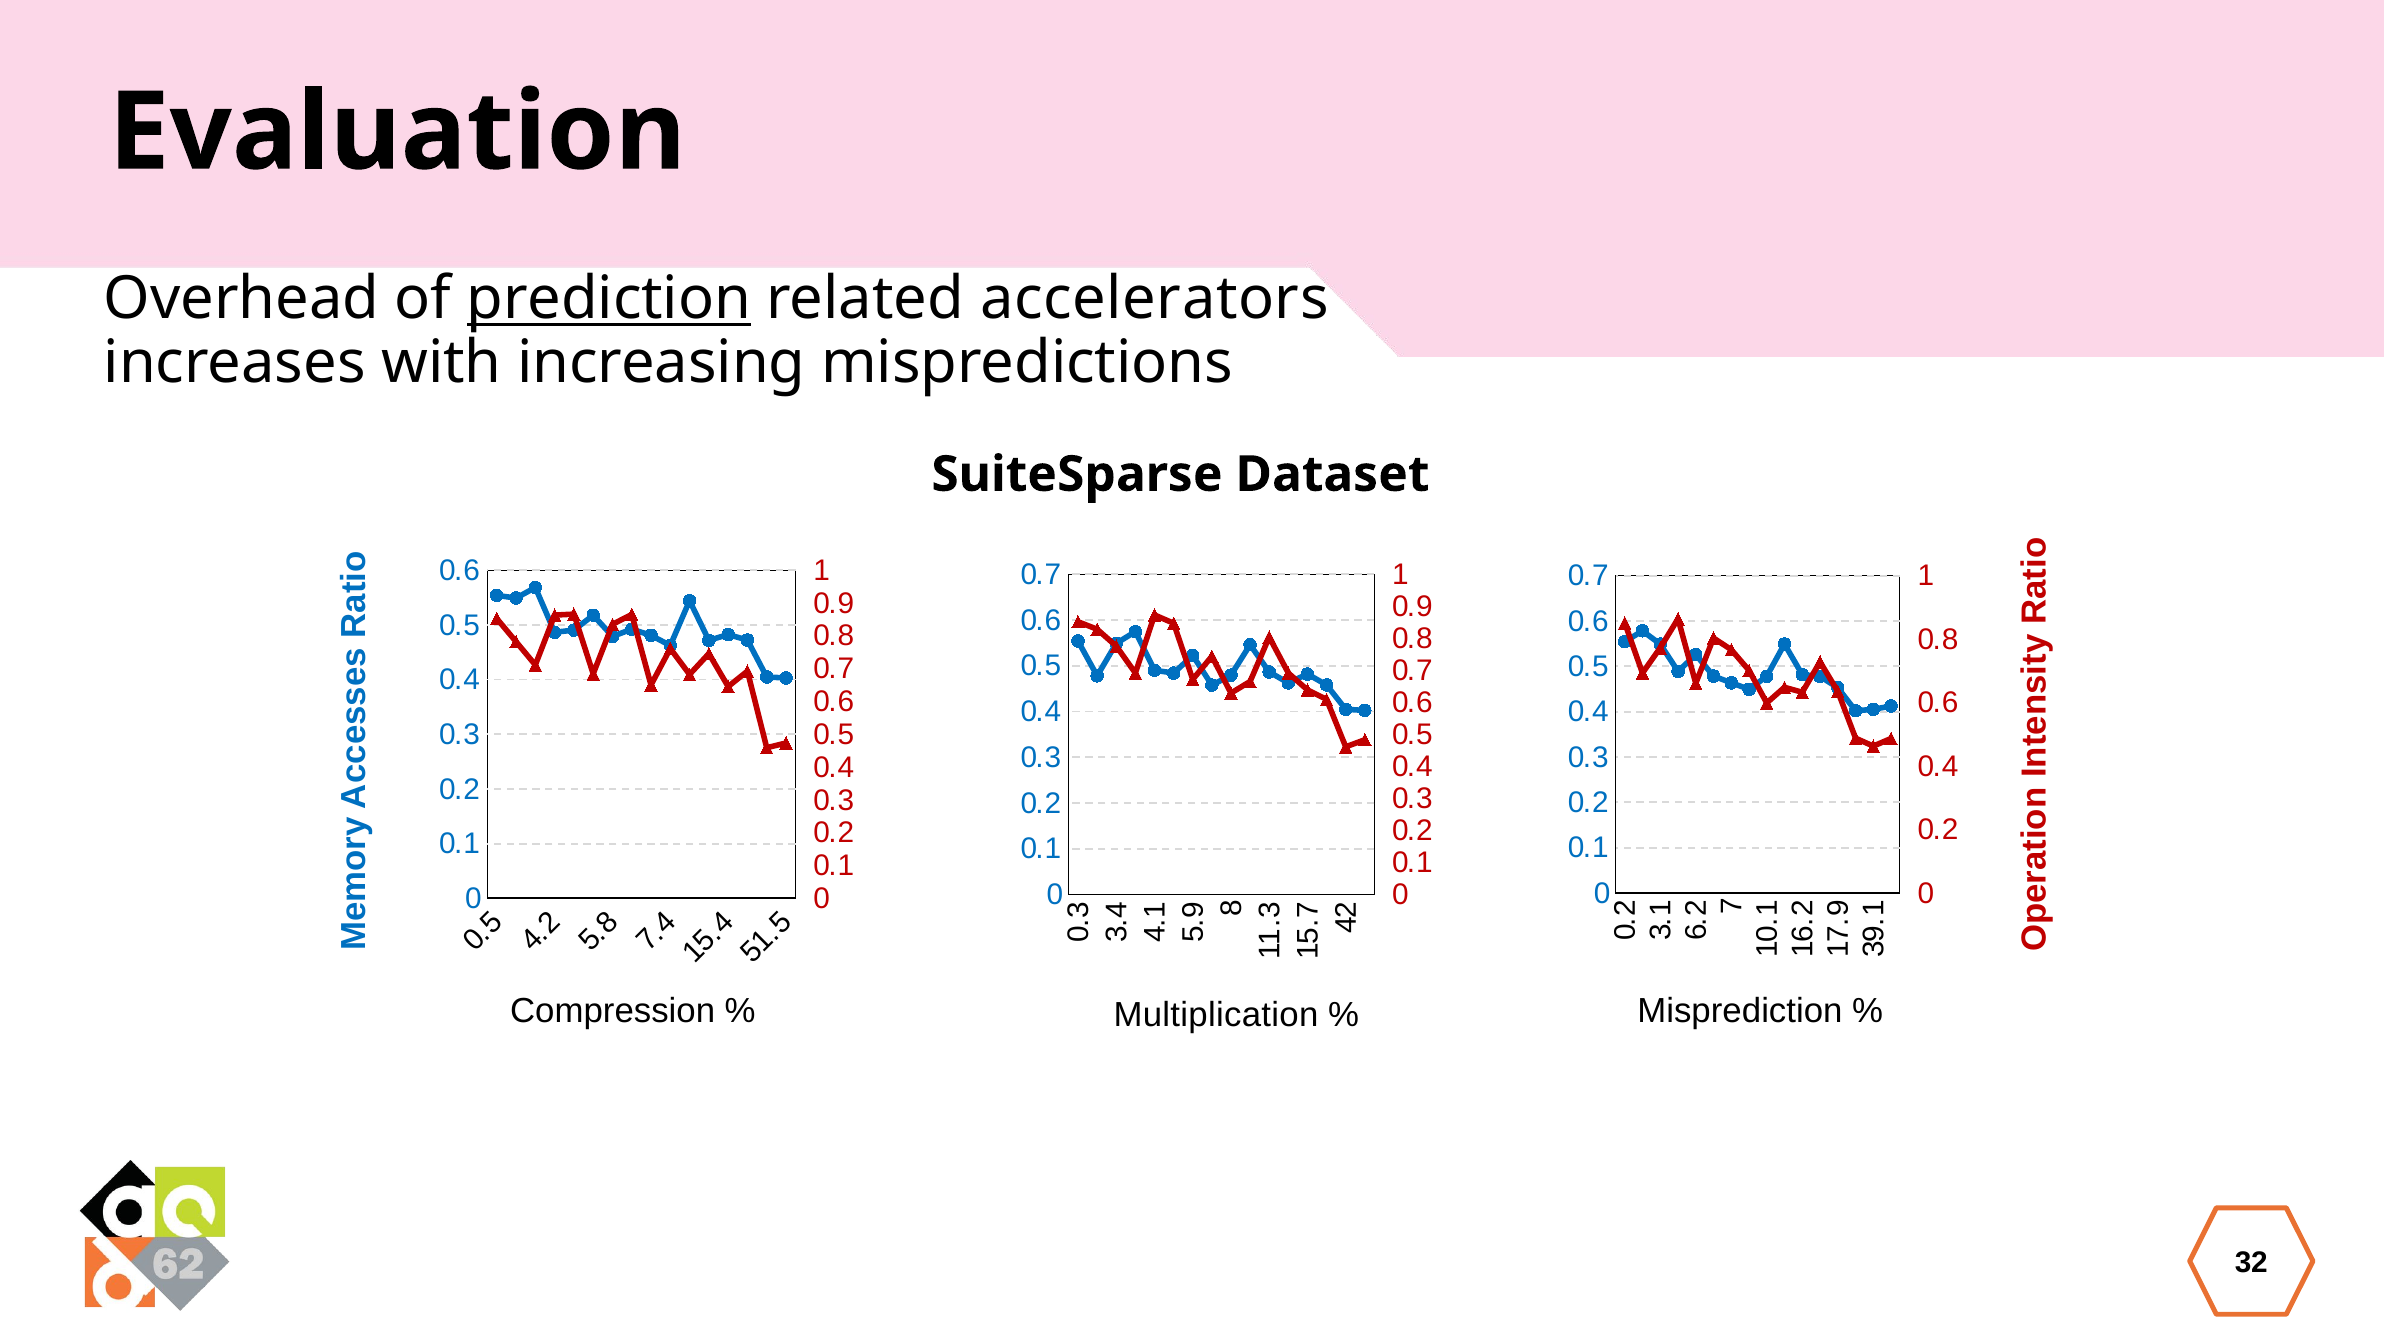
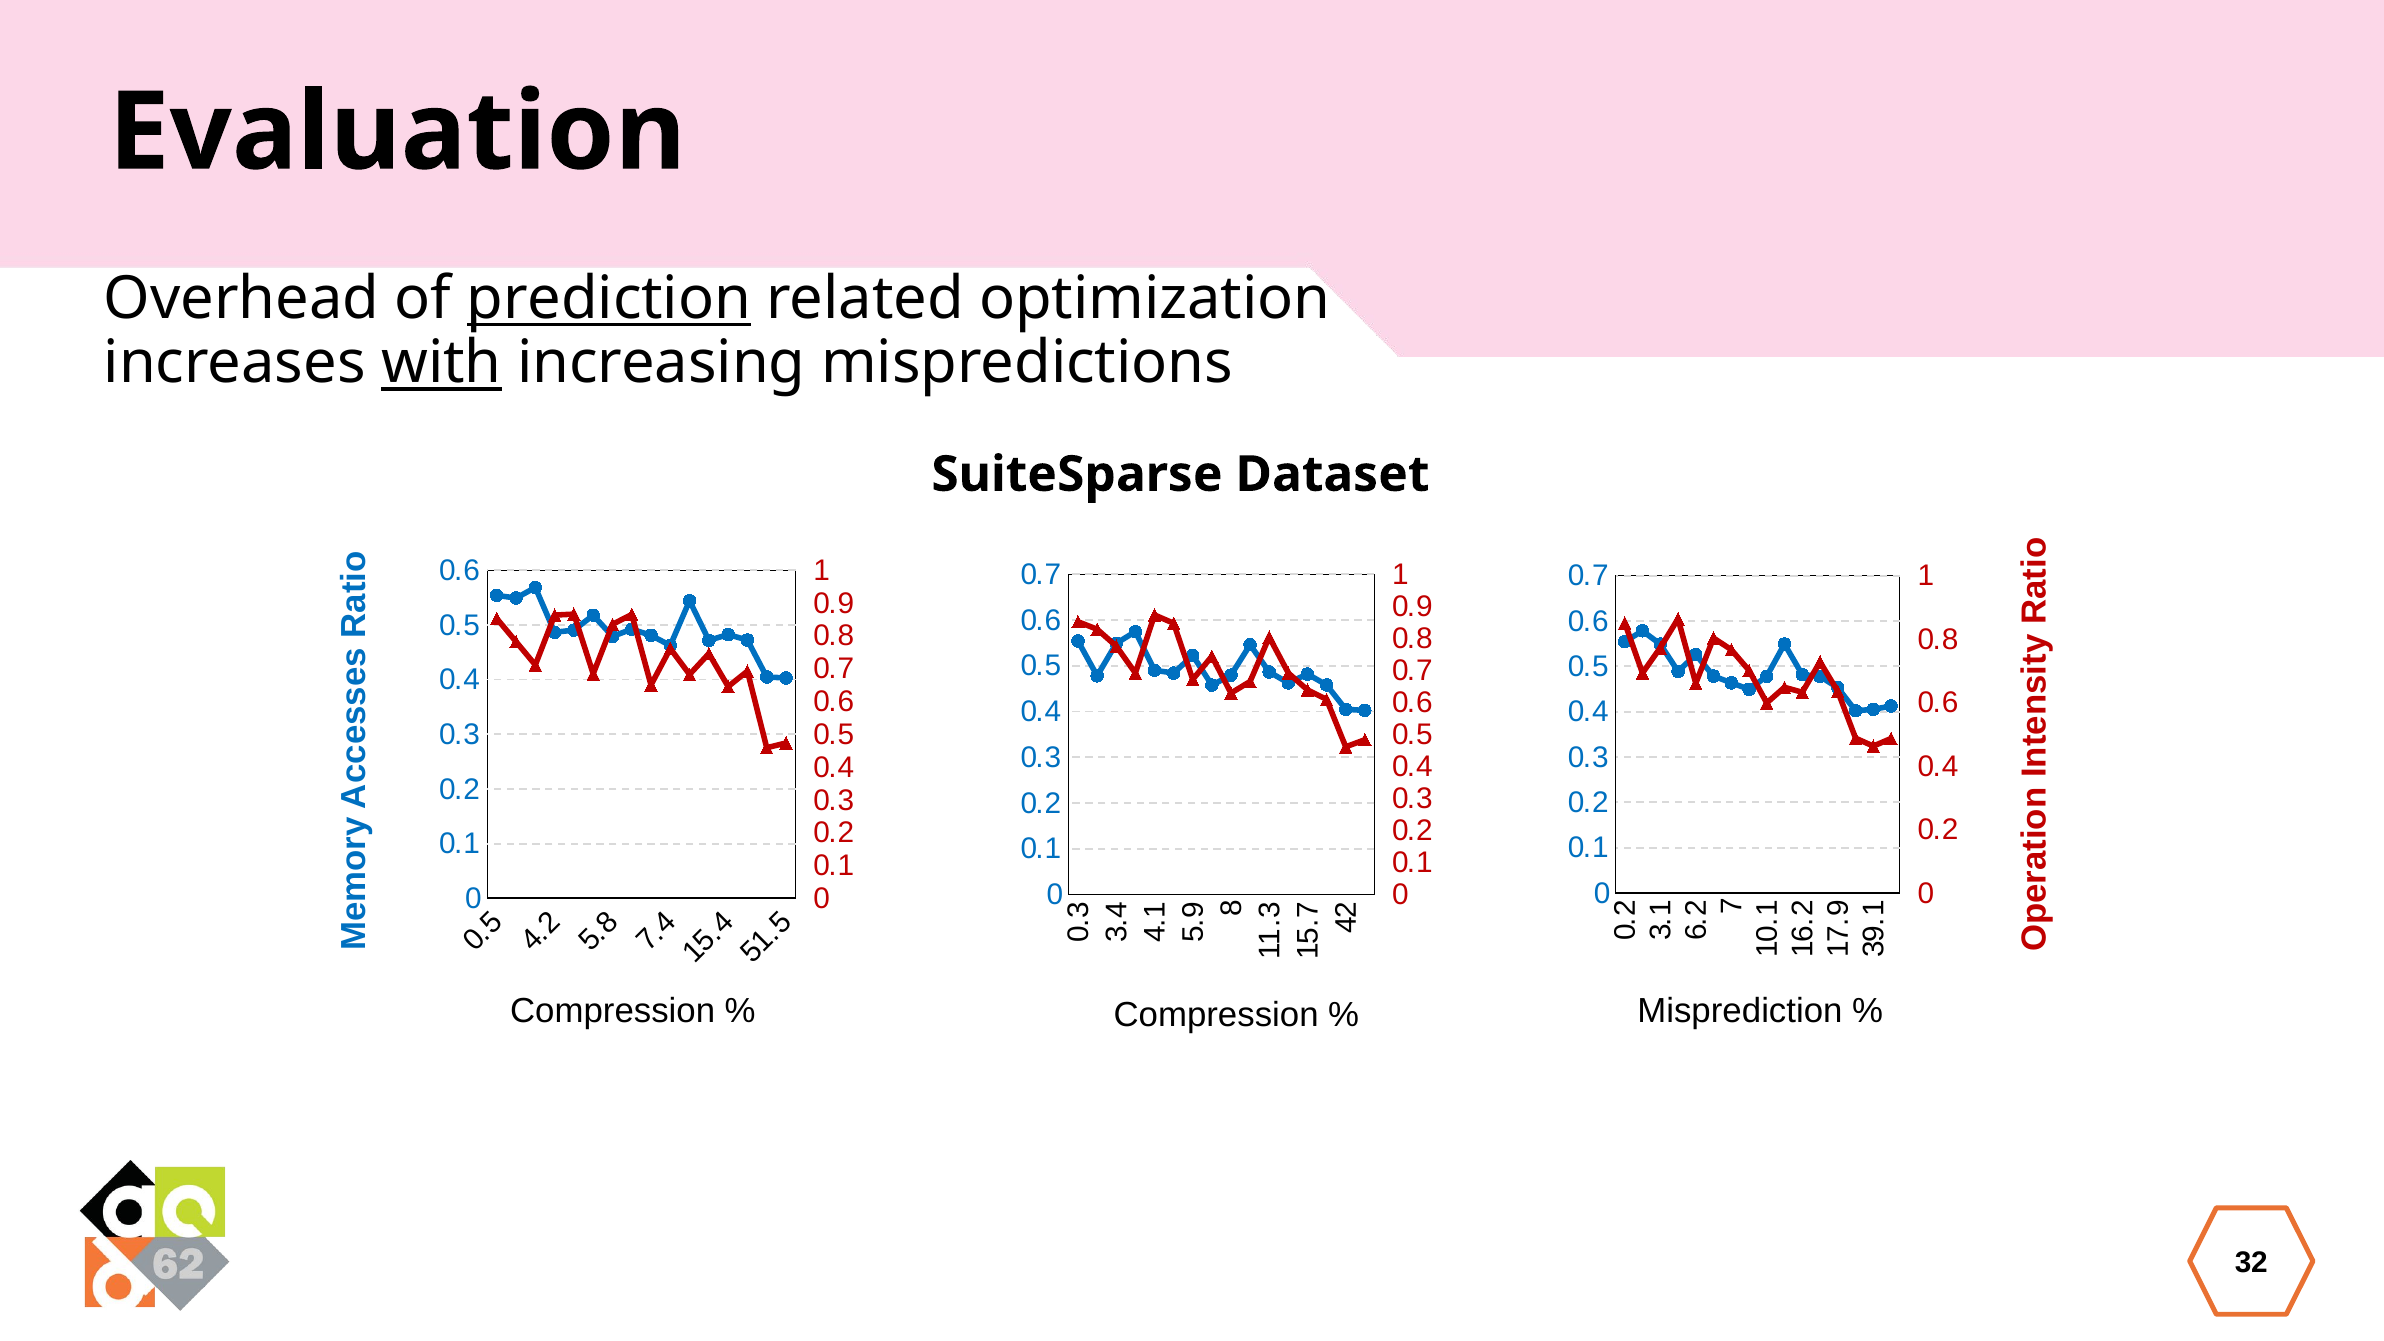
accelerators: accelerators -> optimization
with underline: none -> present
Multiplication at (1216, 1015): Multiplication -> Compression
